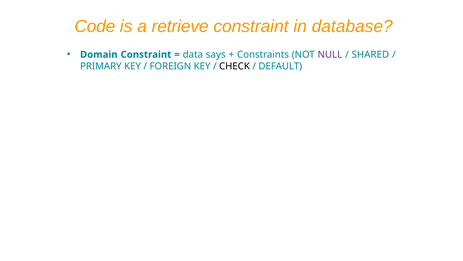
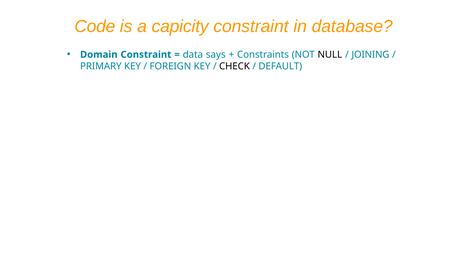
retrieve: retrieve -> capicity
NULL colour: purple -> black
SHARED: SHARED -> JOINING
